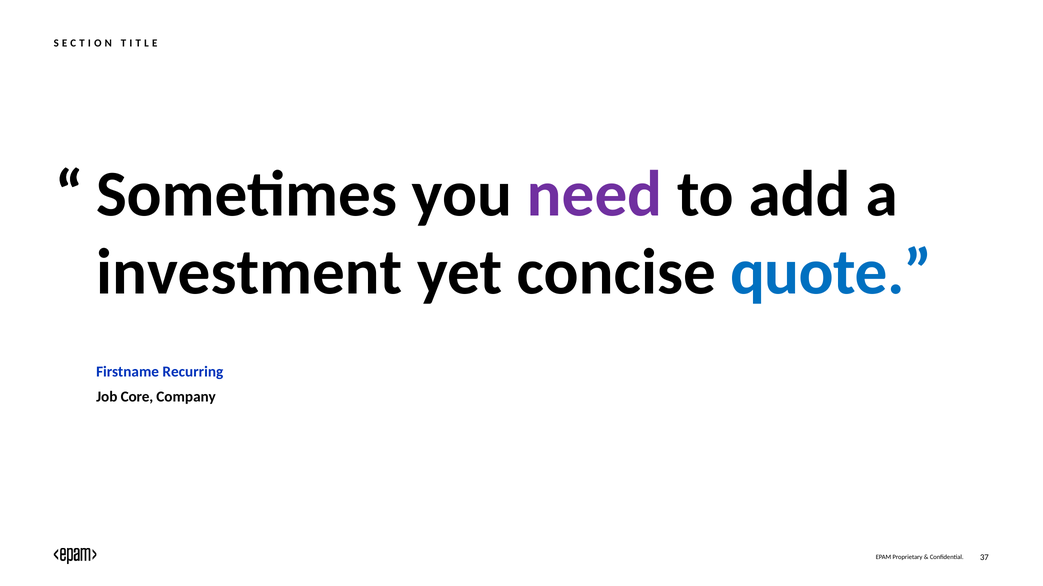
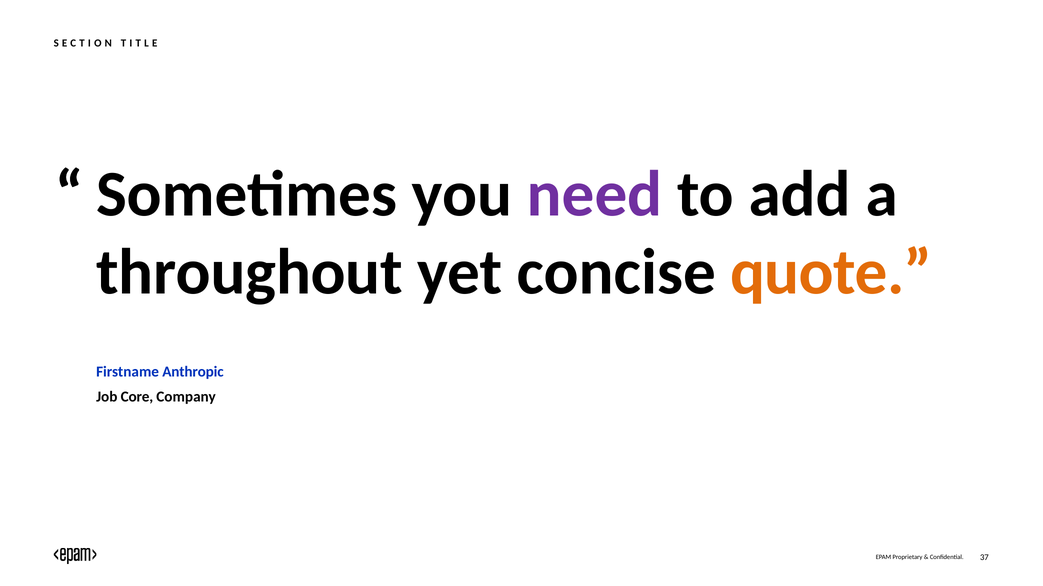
investment: investment -> throughout
quote colour: blue -> orange
Recurring: Recurring -> Anthropic
